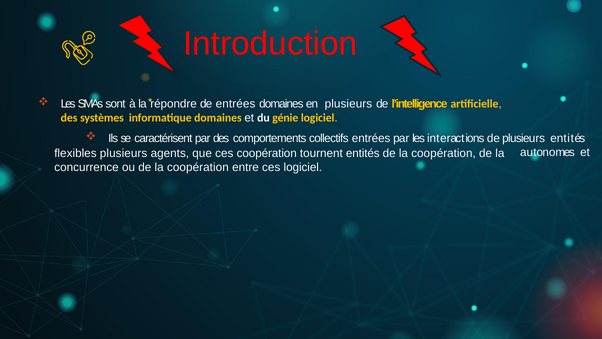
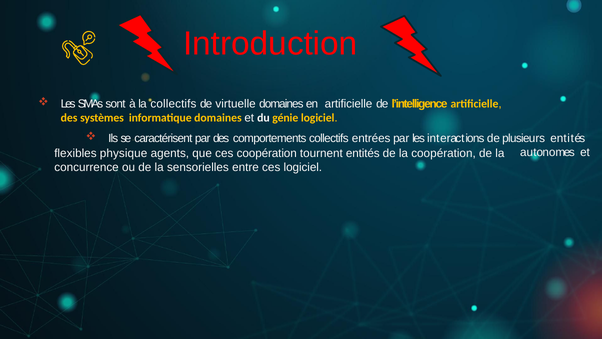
la répondre: répondre -> collectifs
de entrées: entrées -> virtuelle
en plusieurs: plusieurs -> artificielle
flexibles plusieurs: plusieurs -> physique
ou de la coopération: coopération -> sensorielles
